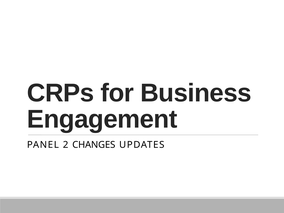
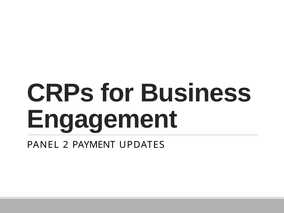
CHANGES: CHANGES -> PAYMENT
